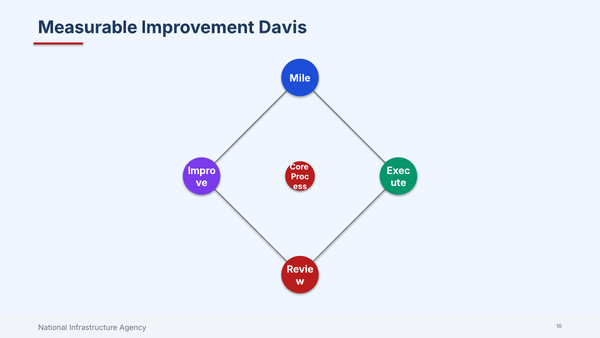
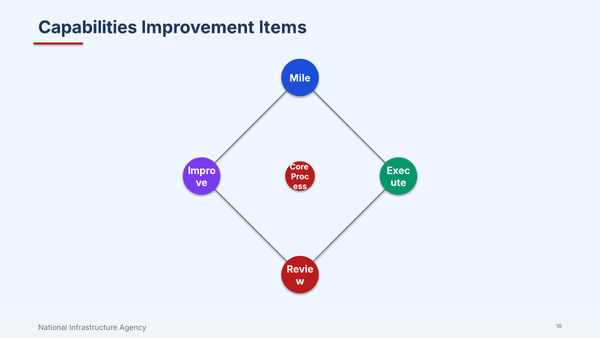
Measurable: Measurable -> Capabilities
Davis: Davis -> Items
